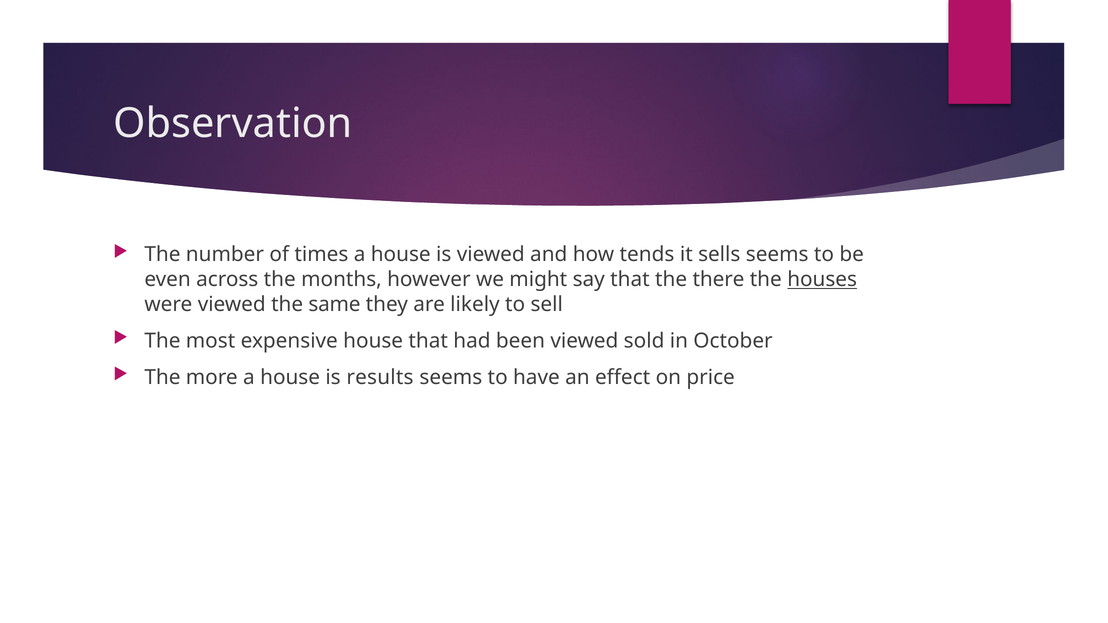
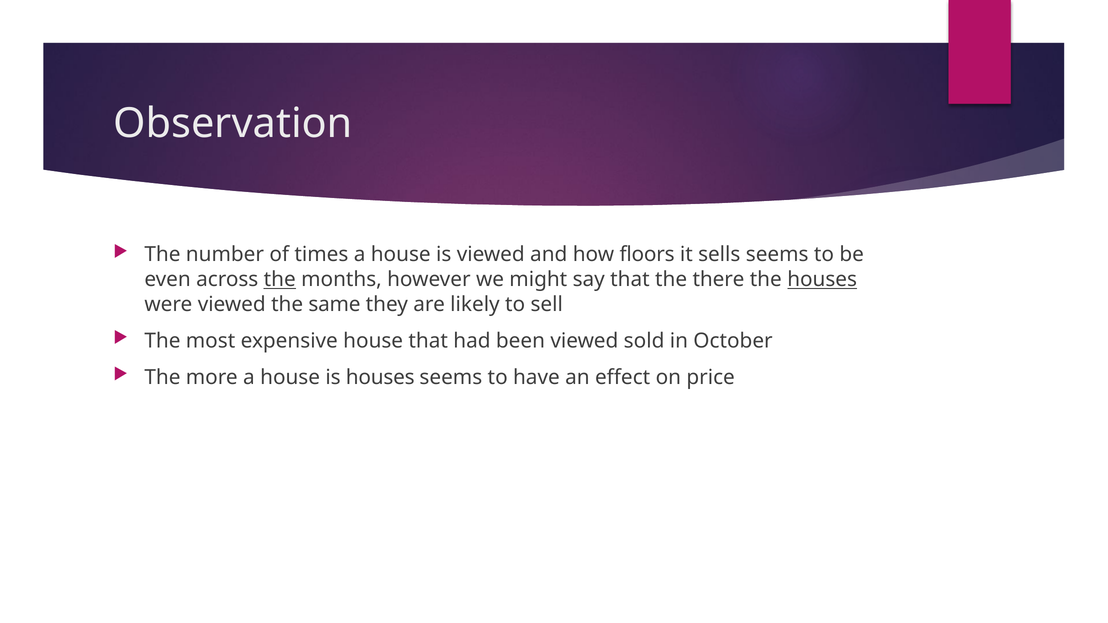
tends: tends -> floors
the at (280, 280) underline: none -> present
is results: results -> houses
